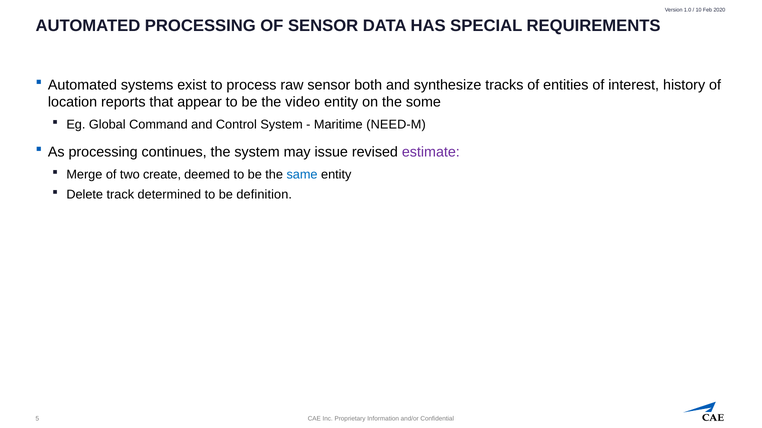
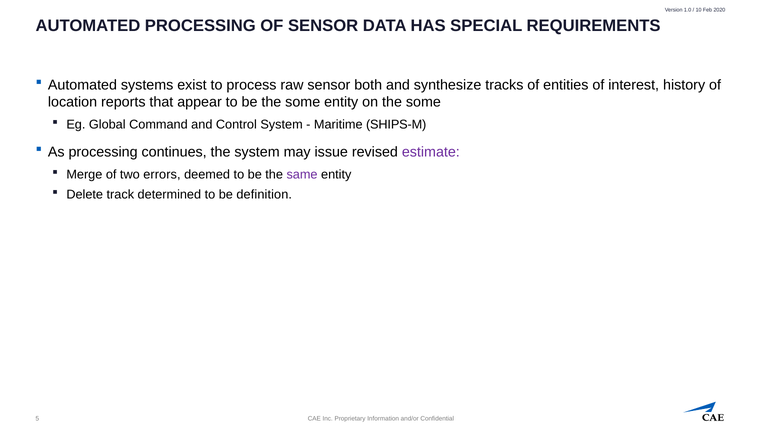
be the video: video -> some
NEED-M: NEED-M -> SHIPS-M
create: create -> errors
same colour: blue -> purple
